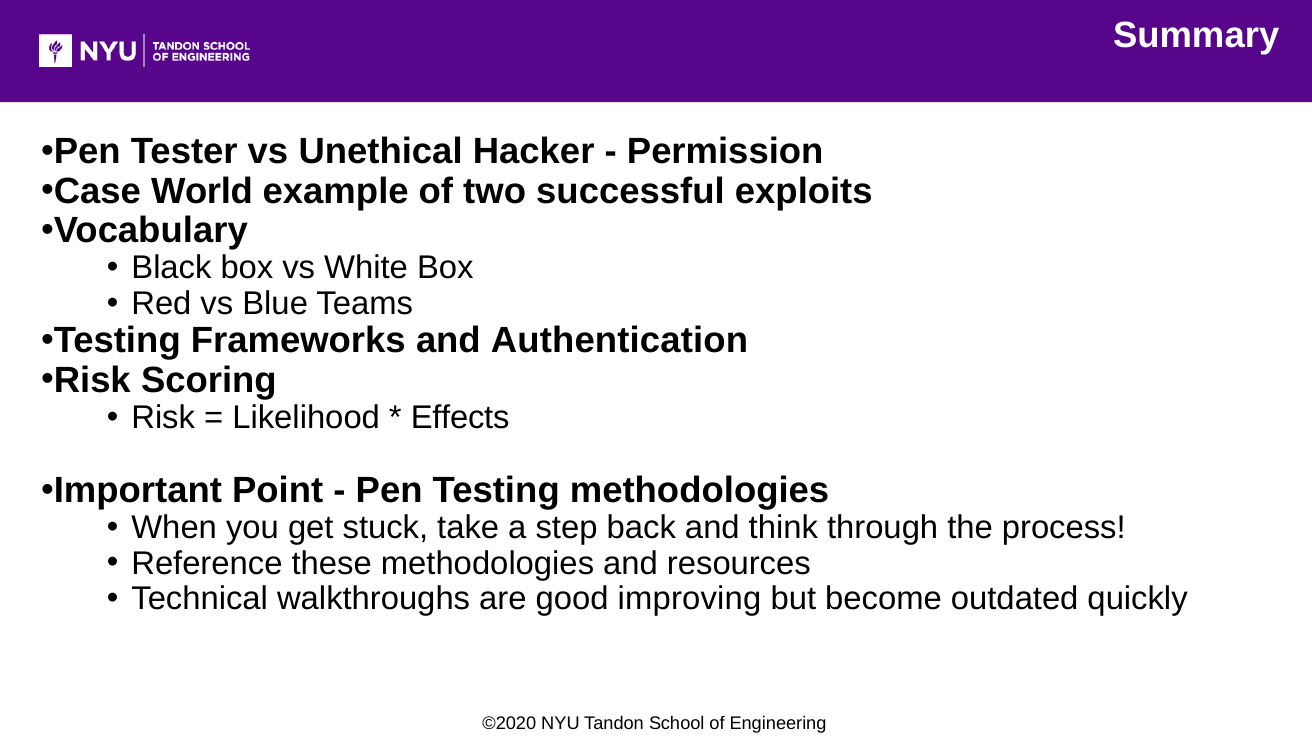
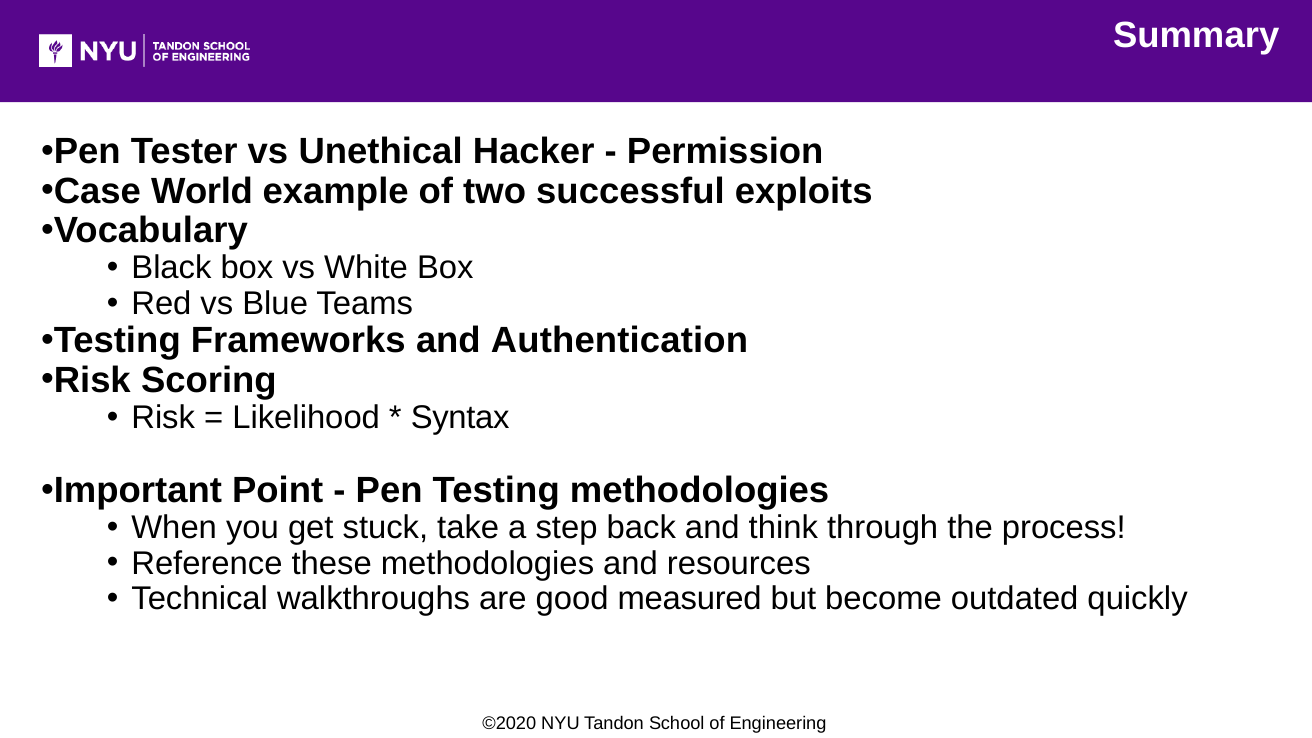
Effects: Effects -> Syntax
improving: improving -> measured
